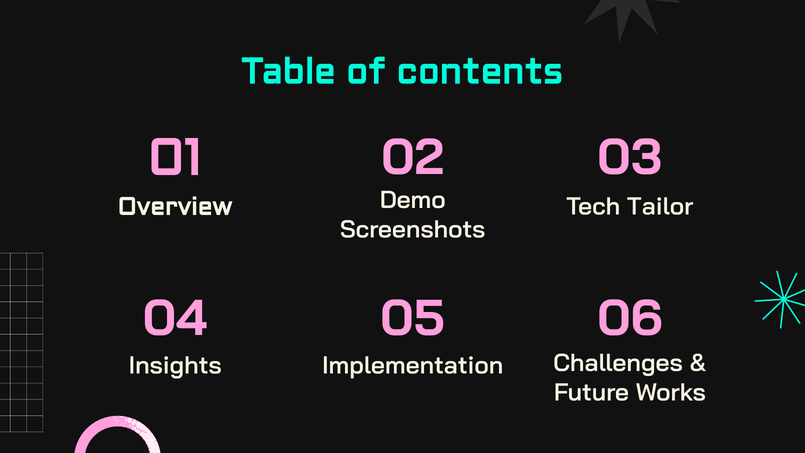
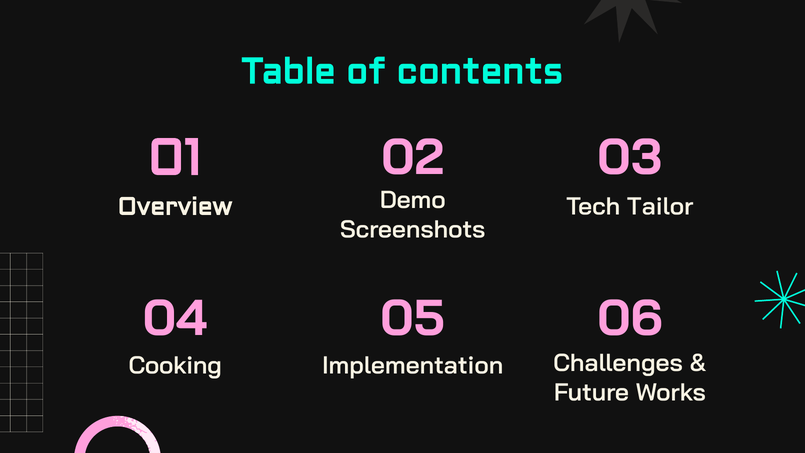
Insights: Insights -> Cooking
